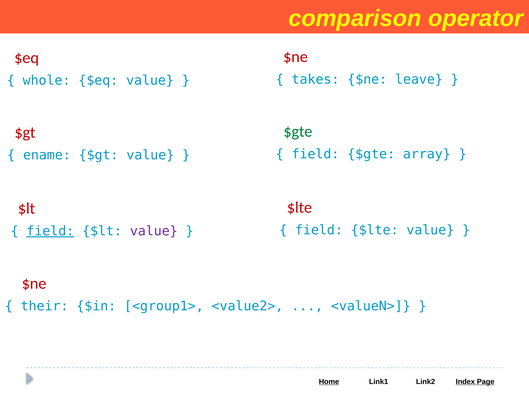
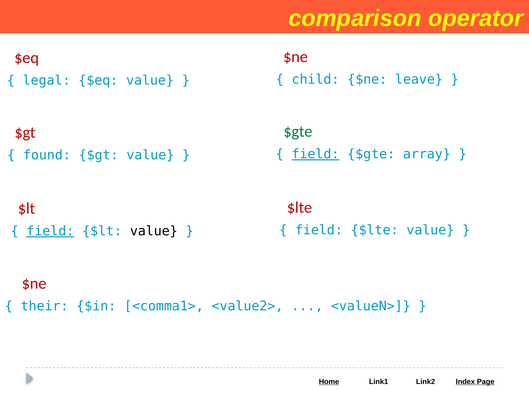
takes: takes -> child
whole: whole -> legal
field at (315, 154) underline: none -> present
ename: ename -> found
value at (154, 231) colour: purple -> black
<group1>: <group1> -> <comma1>
